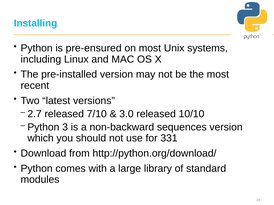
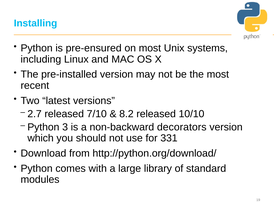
3.0: 3.0 -> 8.2
sequences: sequences -> decorators
